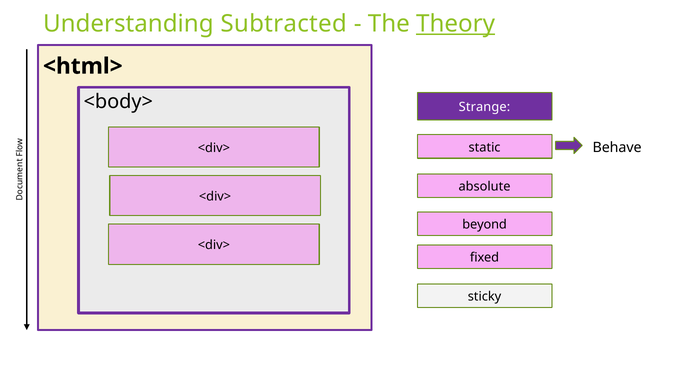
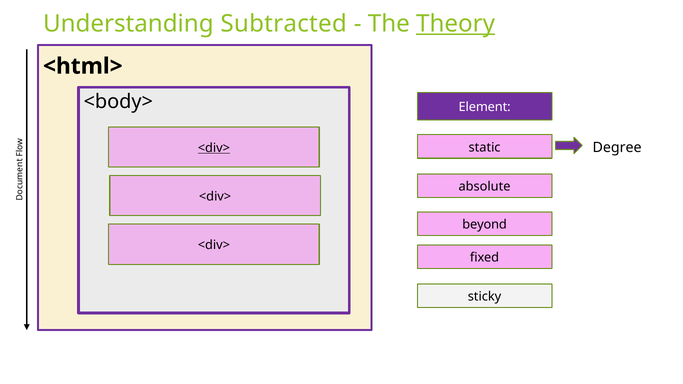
Strange: Strange -> Element
Behave: Behave -> Degree
<div> at (214, 148) underline: none -> present
